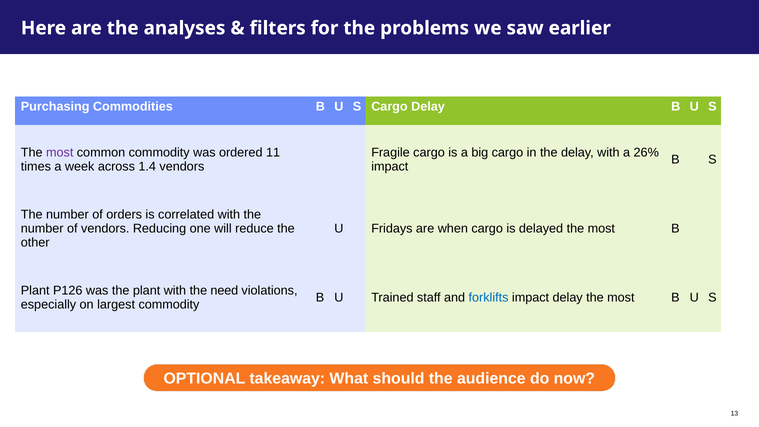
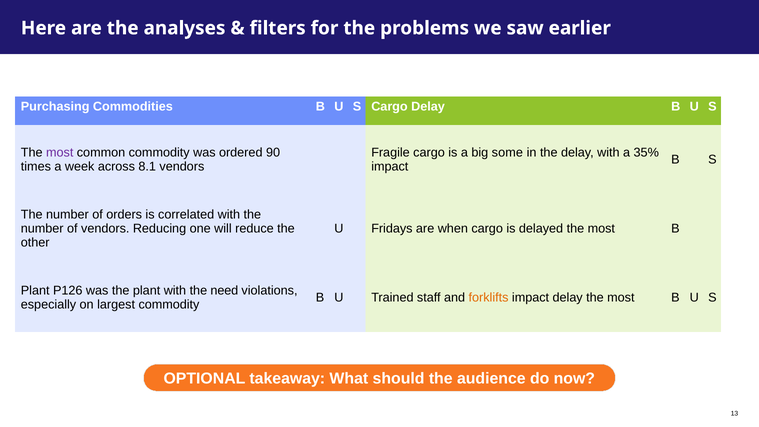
11: 11 -> 90
big cargo: cargo -> some
26%: 26% -> 35%
1.4: 1.4 -> 8.1
forklifts colour: blue -> orange
